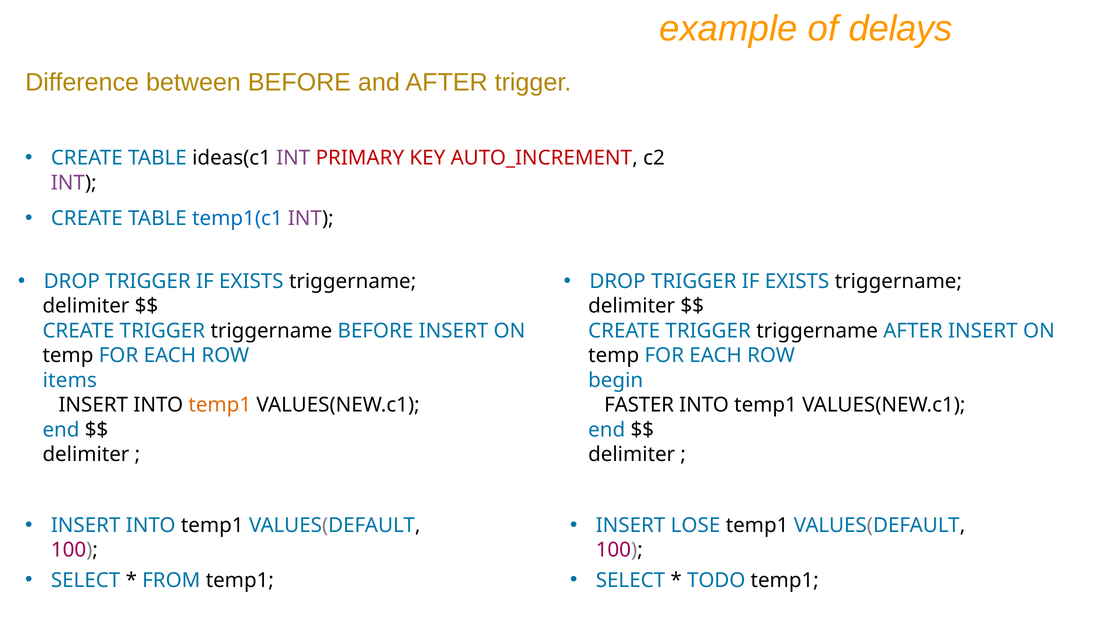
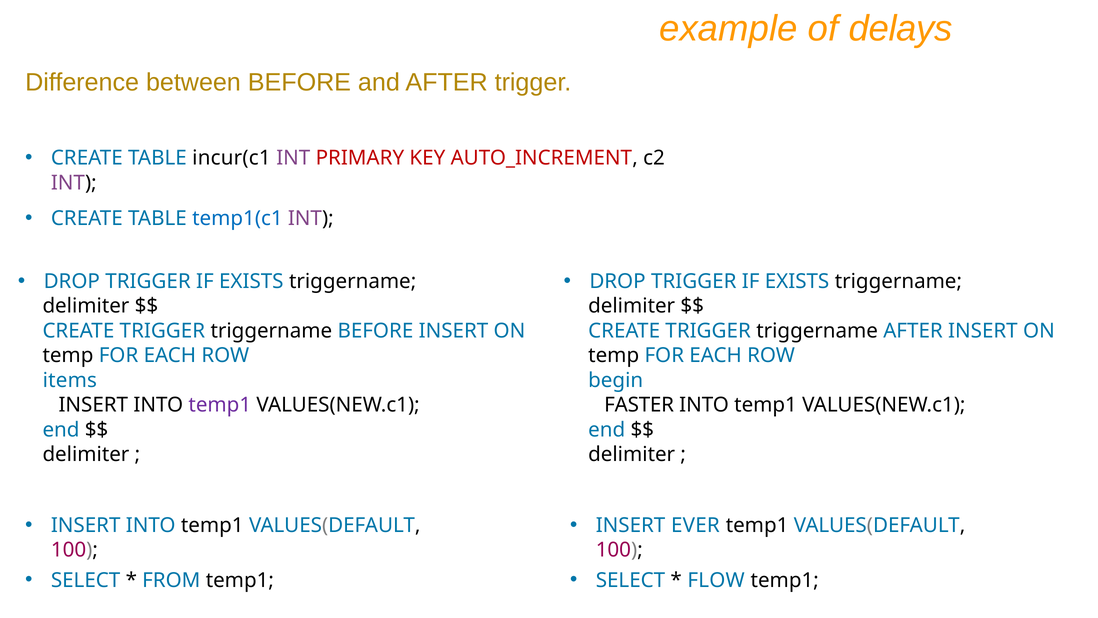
ideas(c1: ideas(c1 -> incur(c1
temp1 at (220, 405) colour: orange -> purple
LOSE: LOSE -> EVER
TODO: TODO -> FLOW
